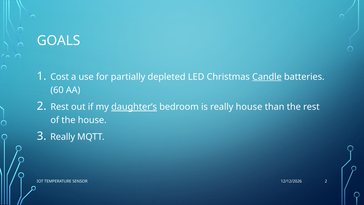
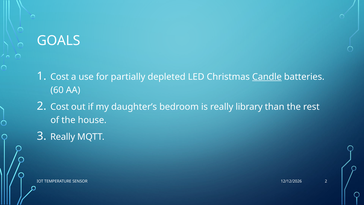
2 Rest: Rest -> Cost
daughter’s underline: present -> none
really house: house -> library
